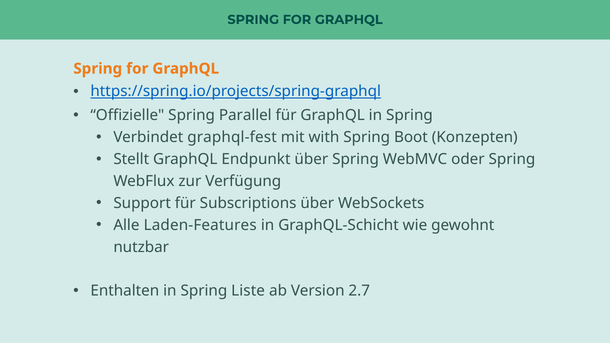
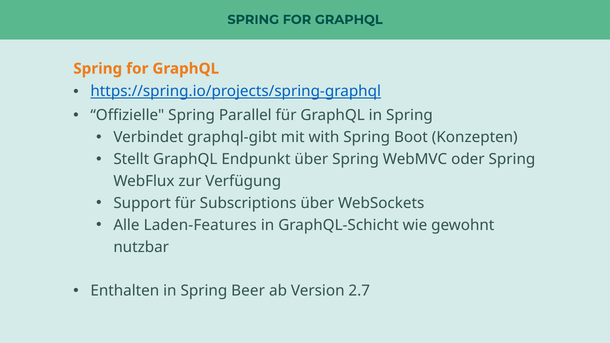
graphql-fest: graphql-fest -> graphql-gibt
Liste: Liste -> Beer
